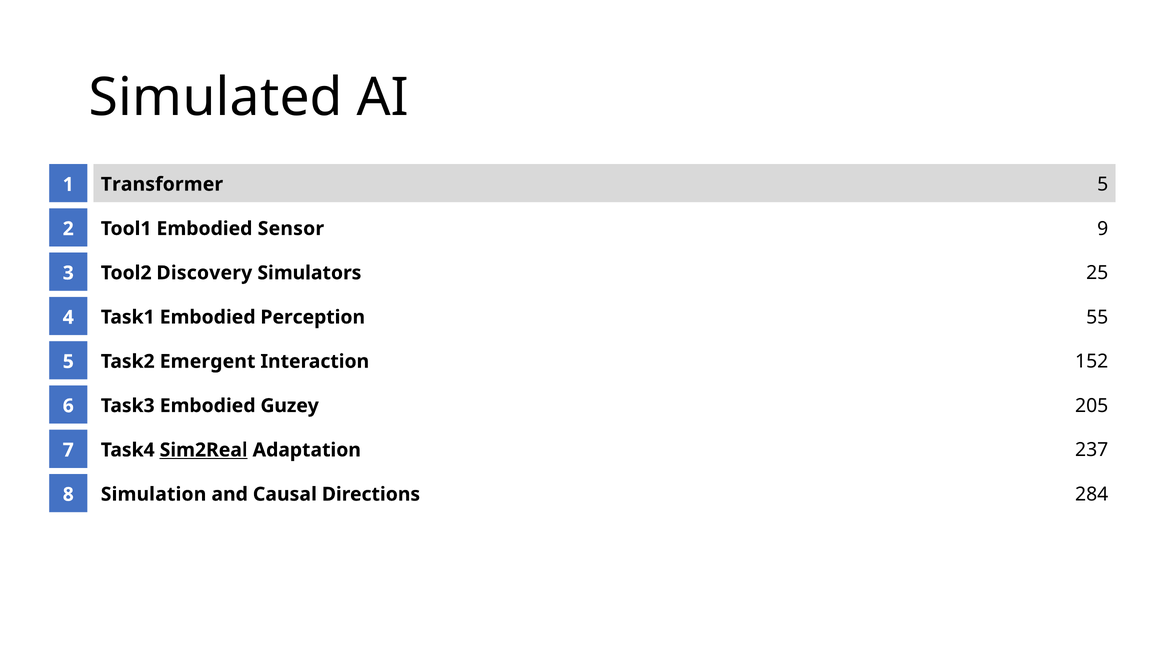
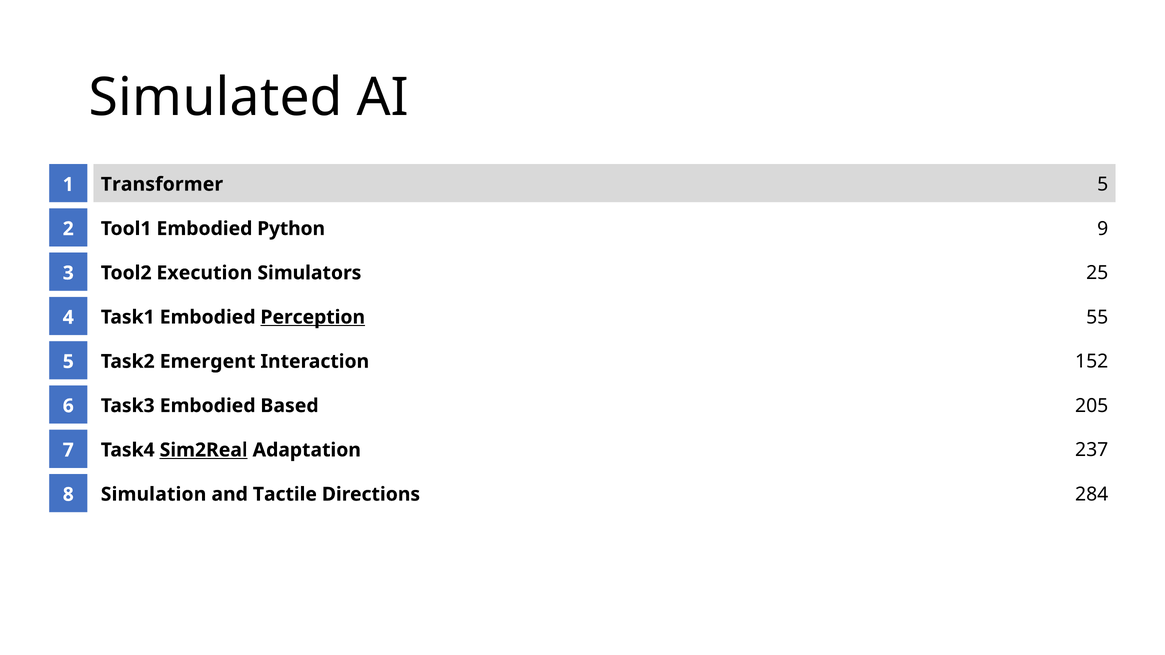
Sensor: Sensor -> Python
Discovery: Discovery -> Execution
Perception underline: none -> present
Guzey: Guzey -> Based
Causal: Causal -> Tactile
